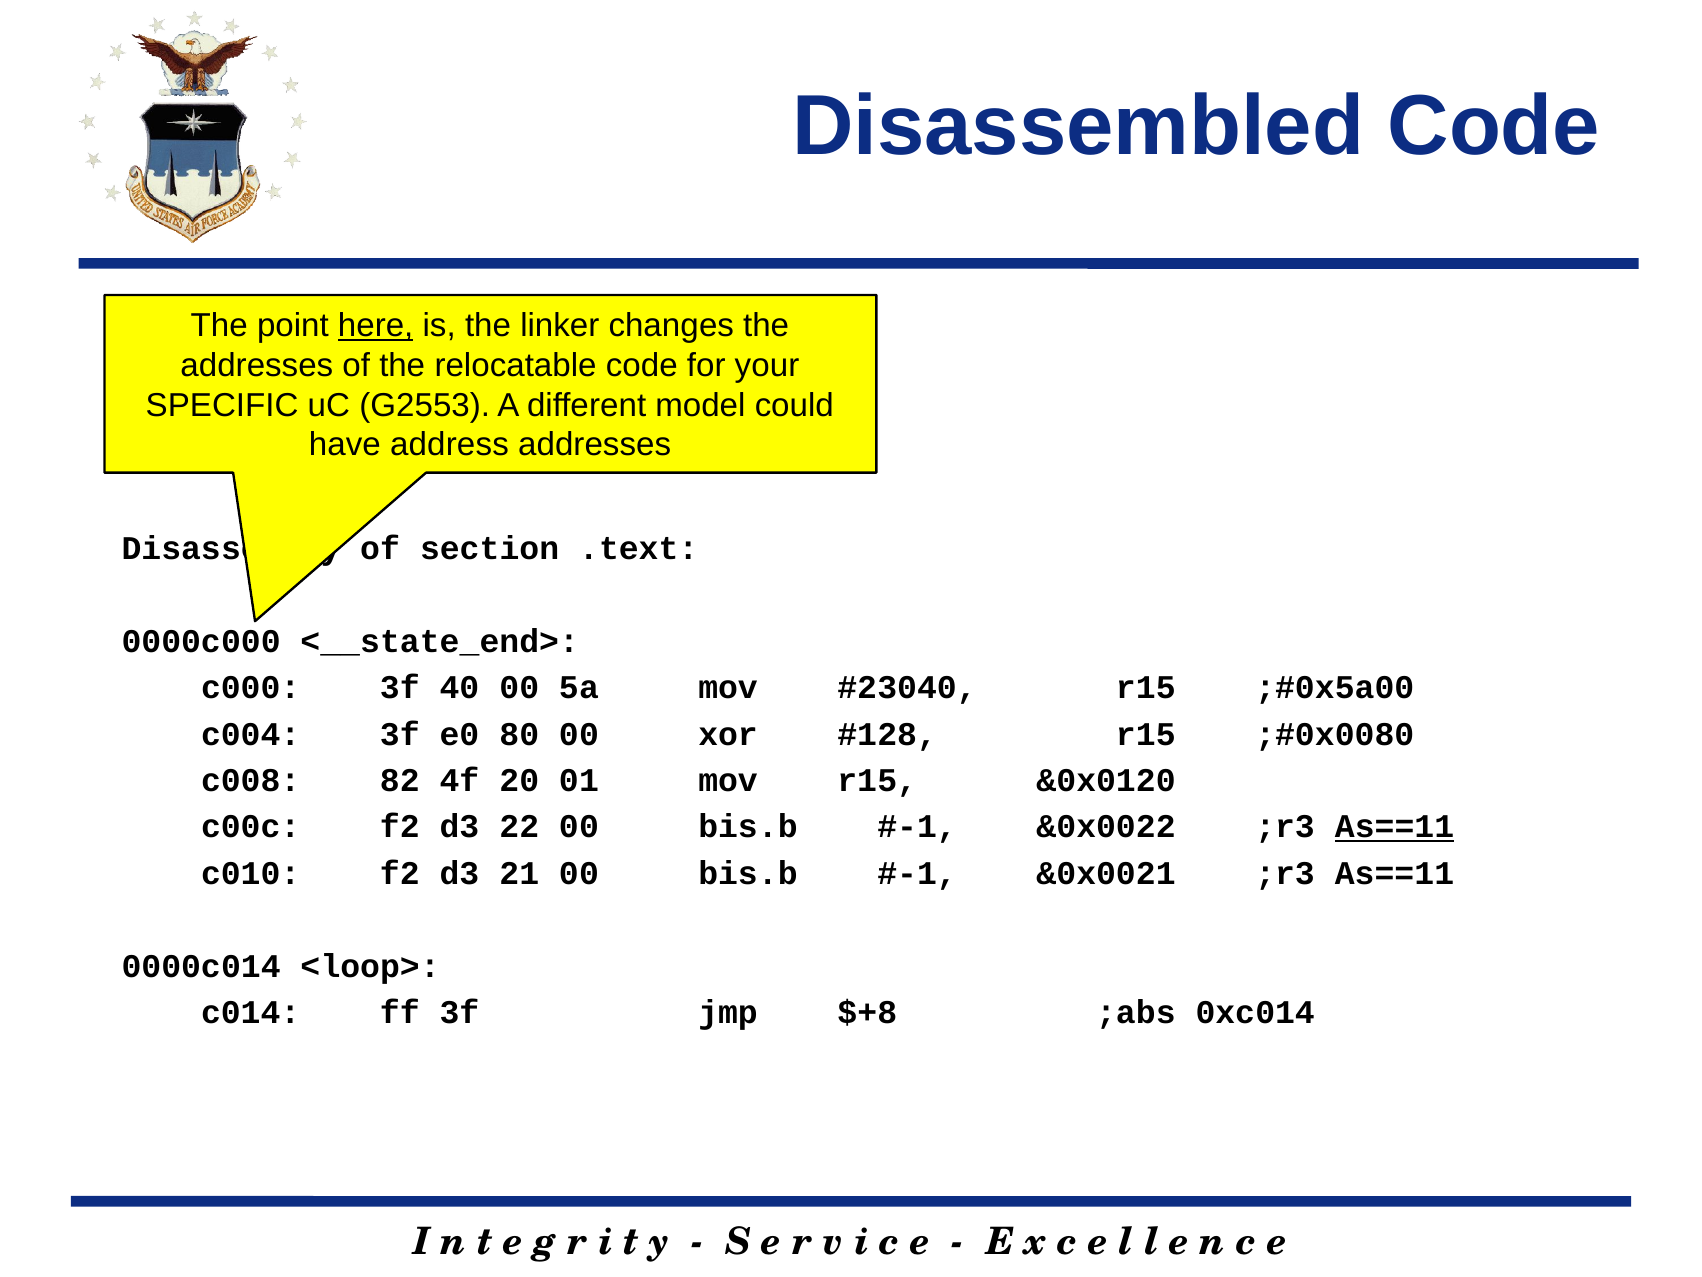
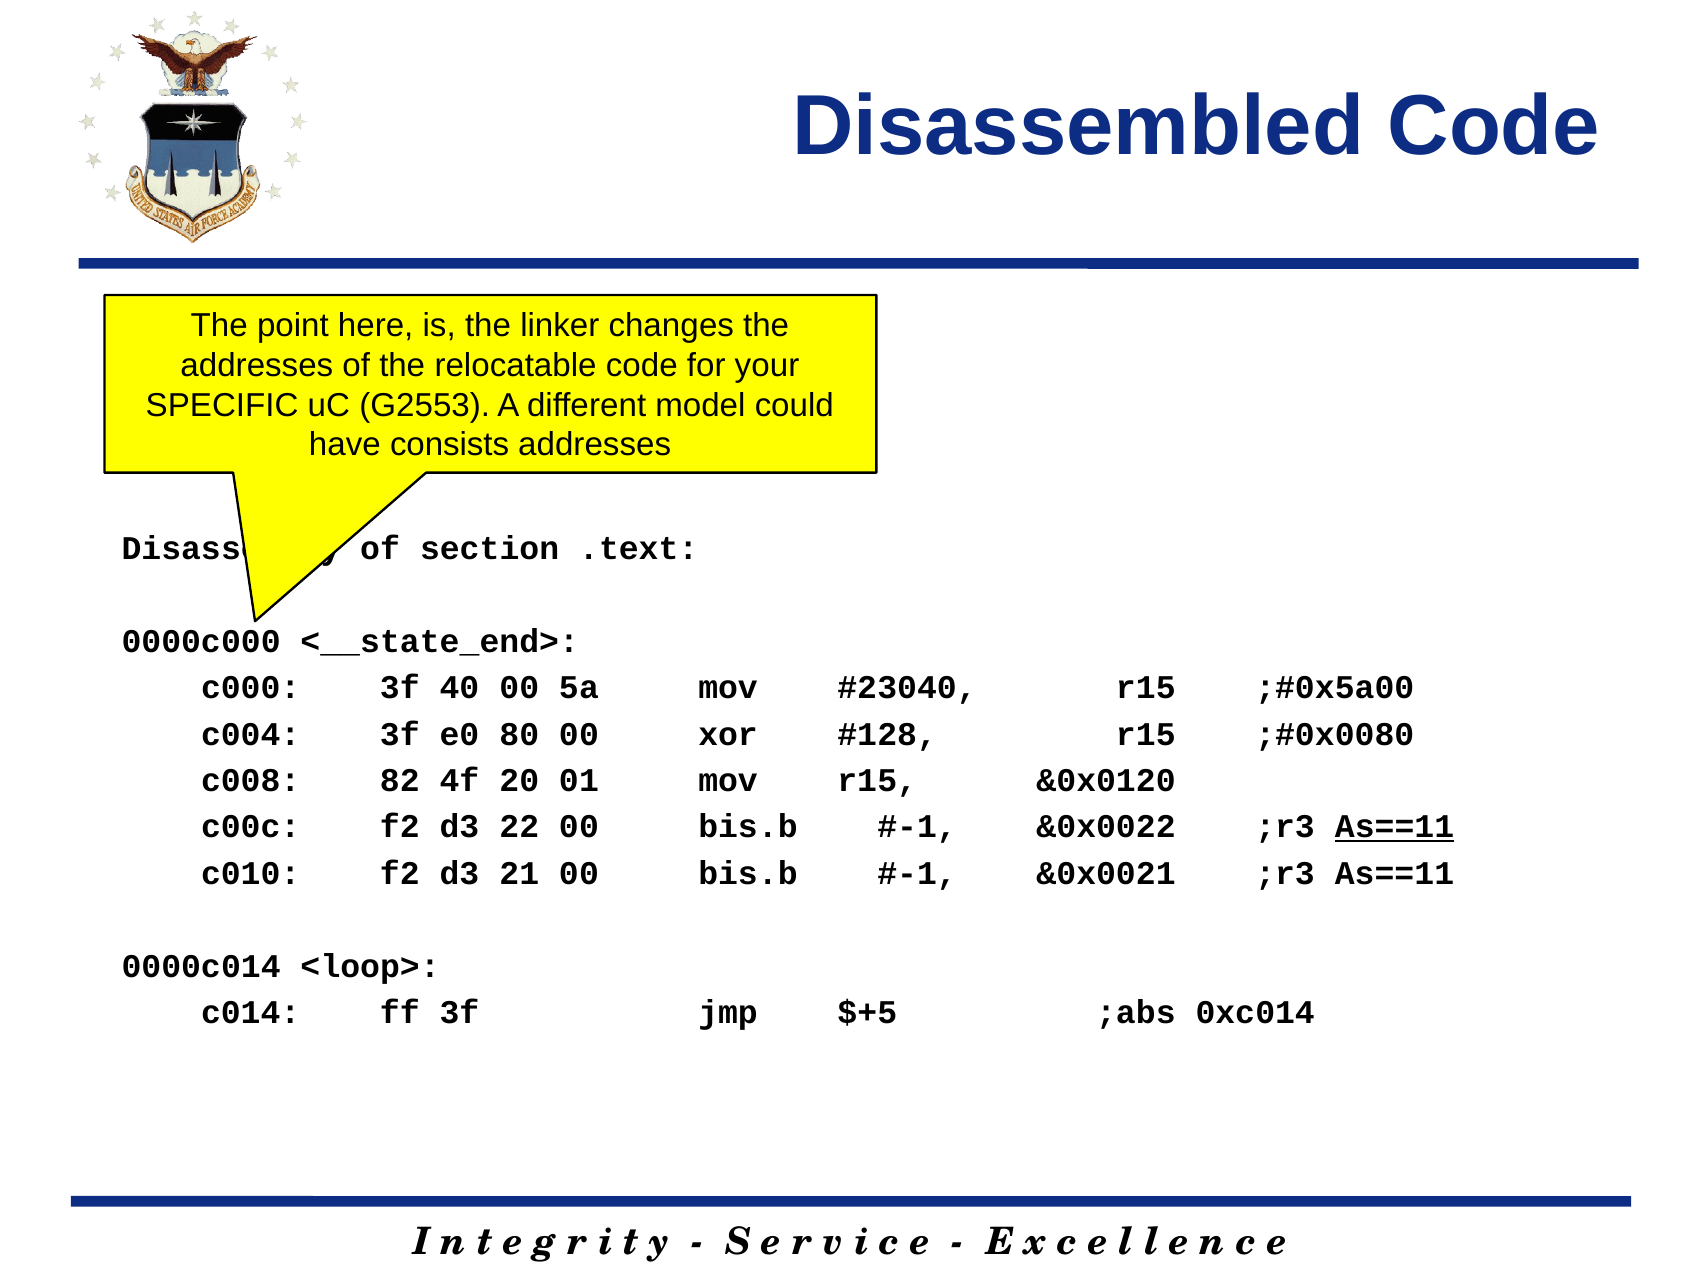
here underline: present -> none
address: address -> consists
$+8: $+8 -> $+5
